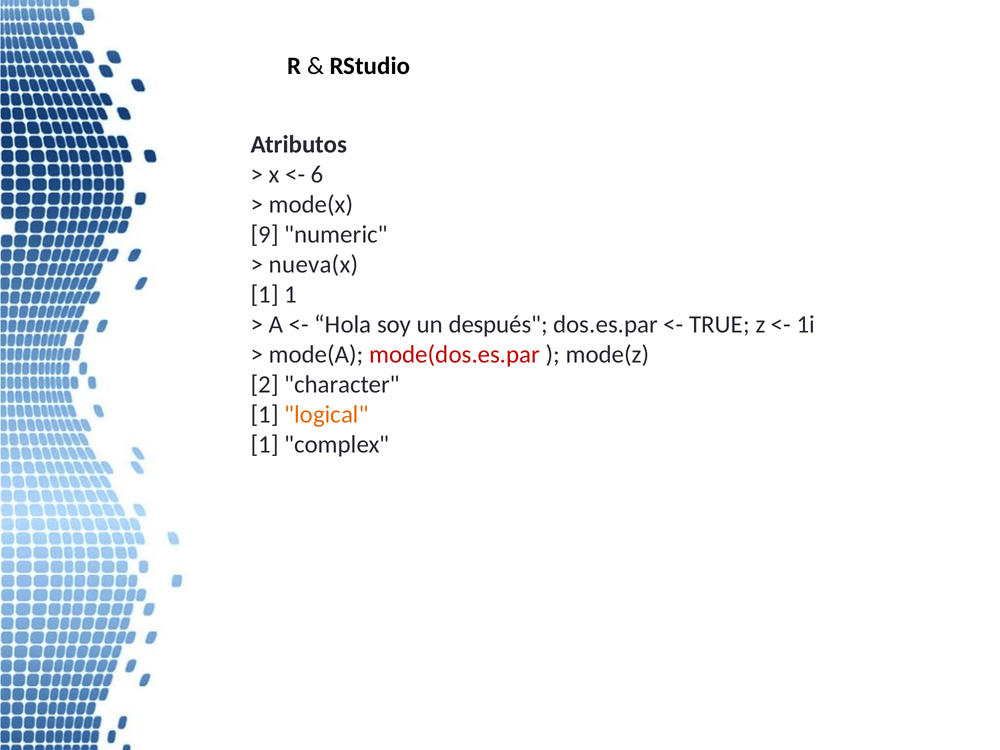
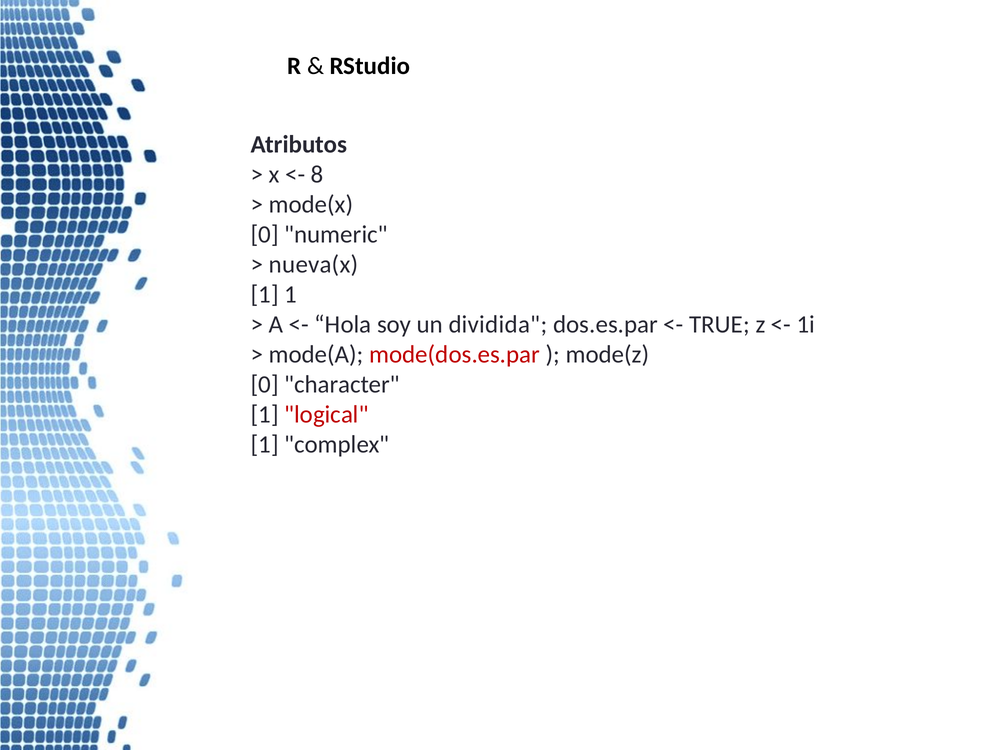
6: 6 -> 8
9 at (265, 235): 9 -> 0
después: después -> dividida
2 at (265, 385): 2 -> 0
logical colour: orange -> red
